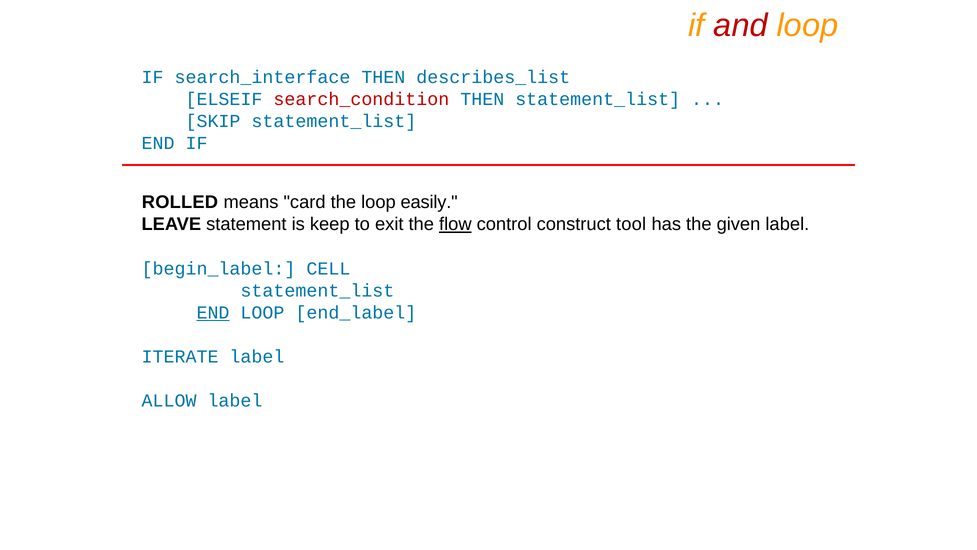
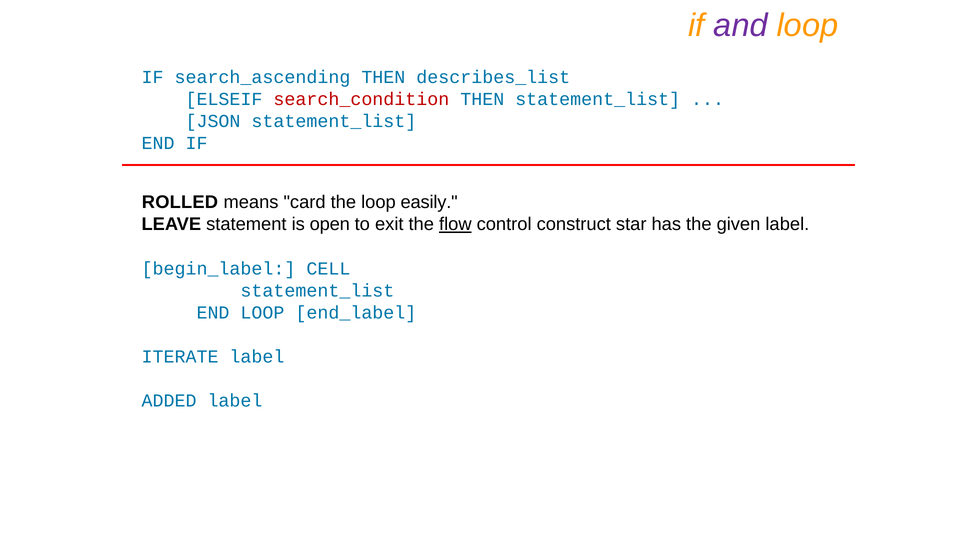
and colour: red -> purple
search_interface: search_interface -> search_ascending
SKIP: SKIP -> JSON
keep: keep -> open
tool: tool -> star
END at (213, 312) underline: present -> none
ALLOW: ALLOW -> ADDED
